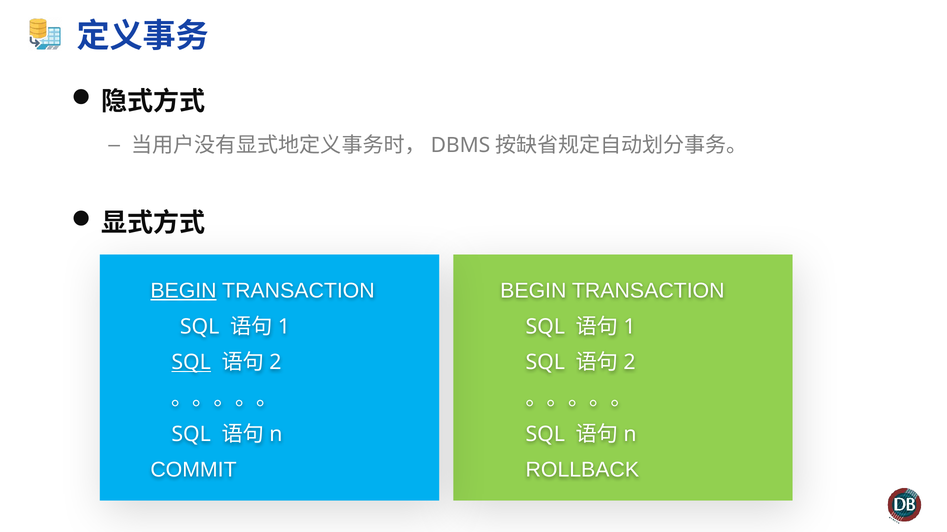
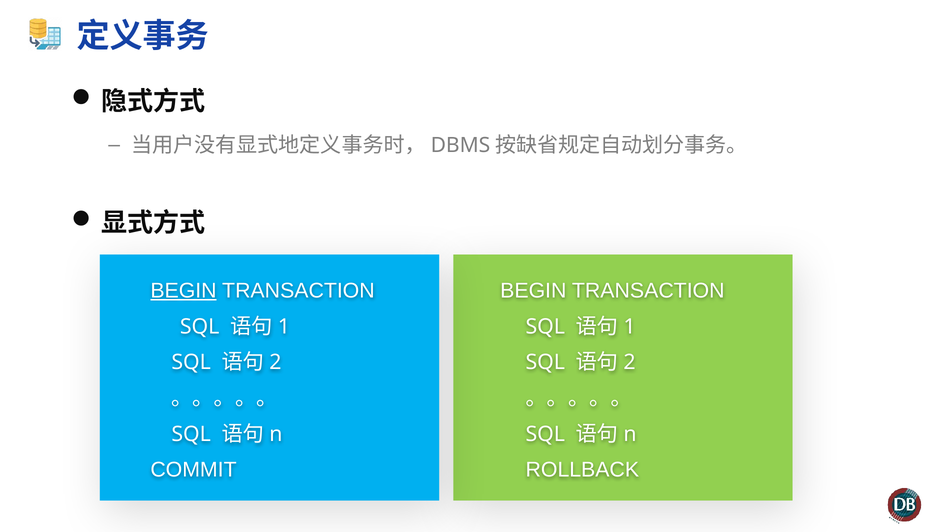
SQL at (191, 363) underline: present -> none
